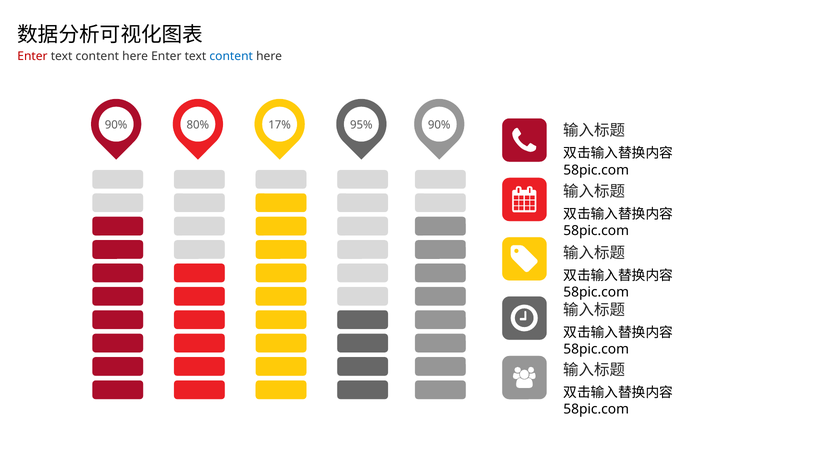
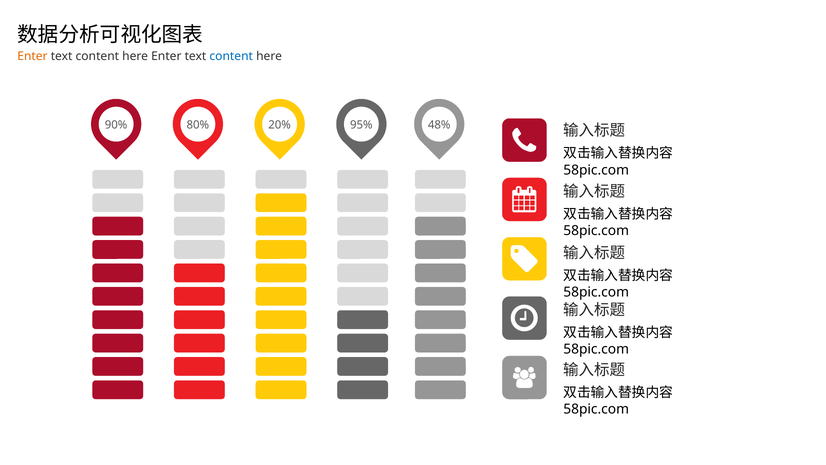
Enter at (32, 56) colour: red -> orange
17%: 17% -> 20%
95% 90%: 90% -> 48%
